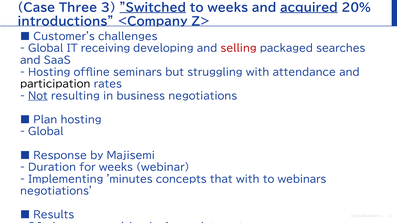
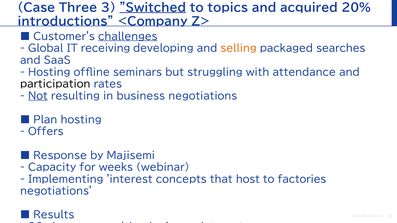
to weeks: weeks -> topics
acquired underline: present -> none
challenges underline: none -> present
selling colour: red -> orange
Global at (46, 132): Global -> Offers
Duration: Duration -> Capacity
minutes: minutes -> interest
that with: with -> host
webinars: webinars -> factories
